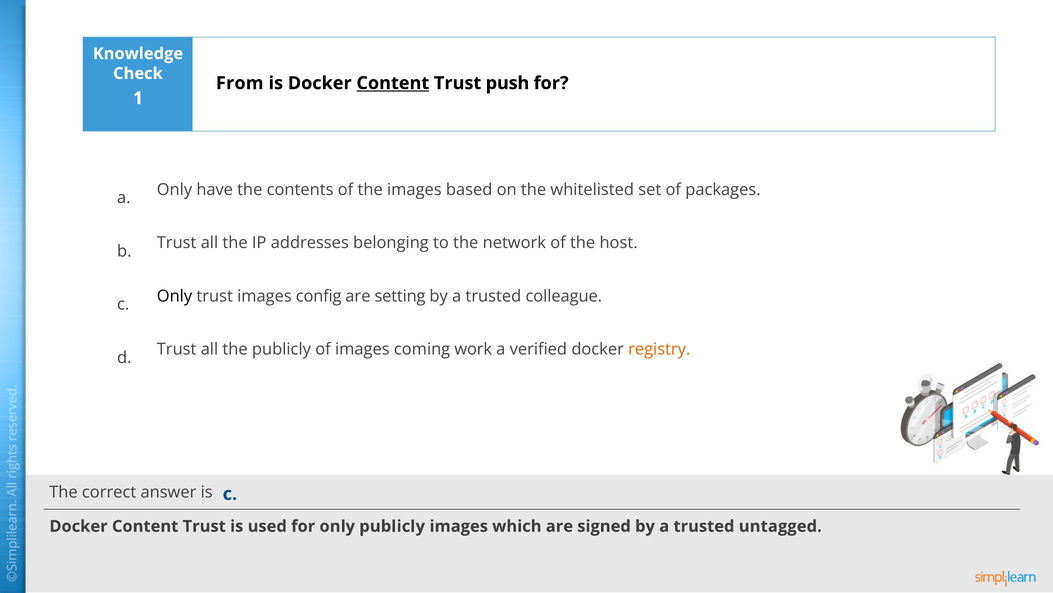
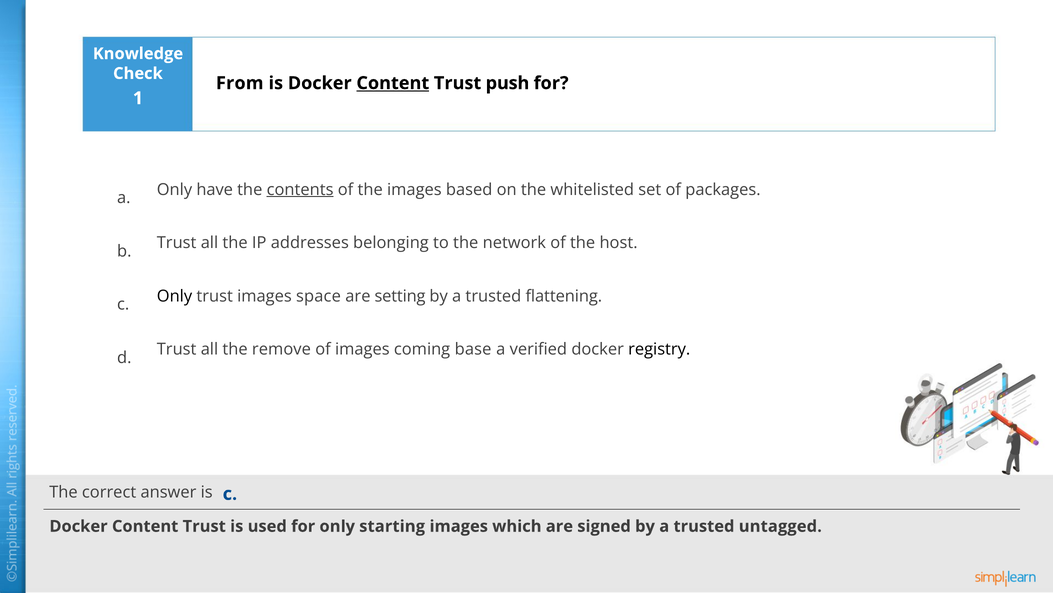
contents underline: none -> present
config: config -> space
colleague: colleague -> flattening
the publicly: publicly -> remove
work: work -> base
registry colour: orange -> black
only publicly: publicly -> starting
